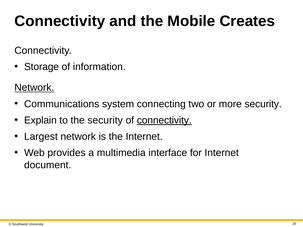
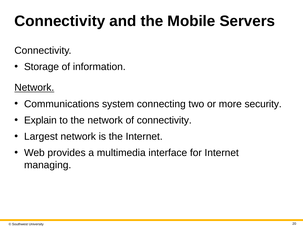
Creates: Creates -> Servers
the security: security -> network
connectivity at (164, 120) underline: present -> none
document: document -> managing
